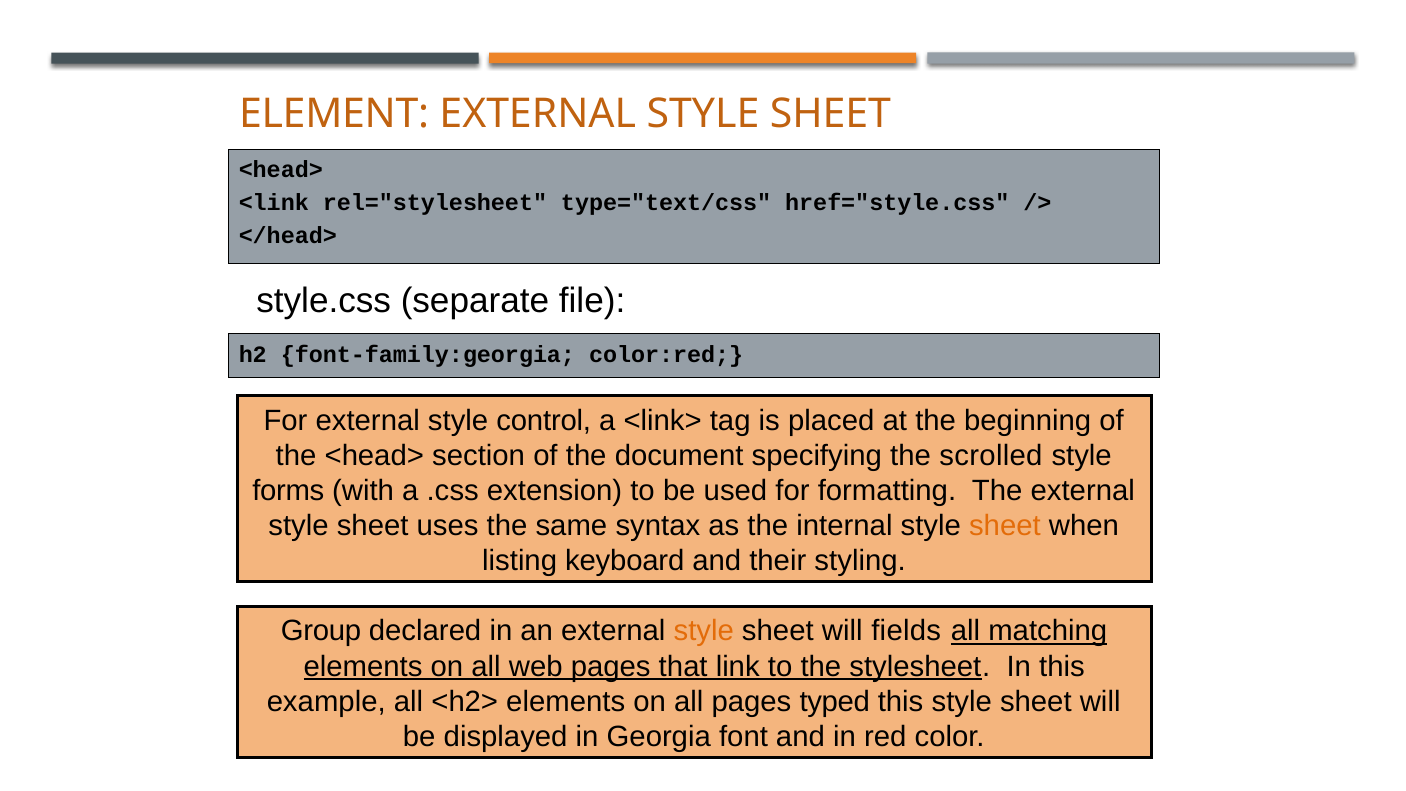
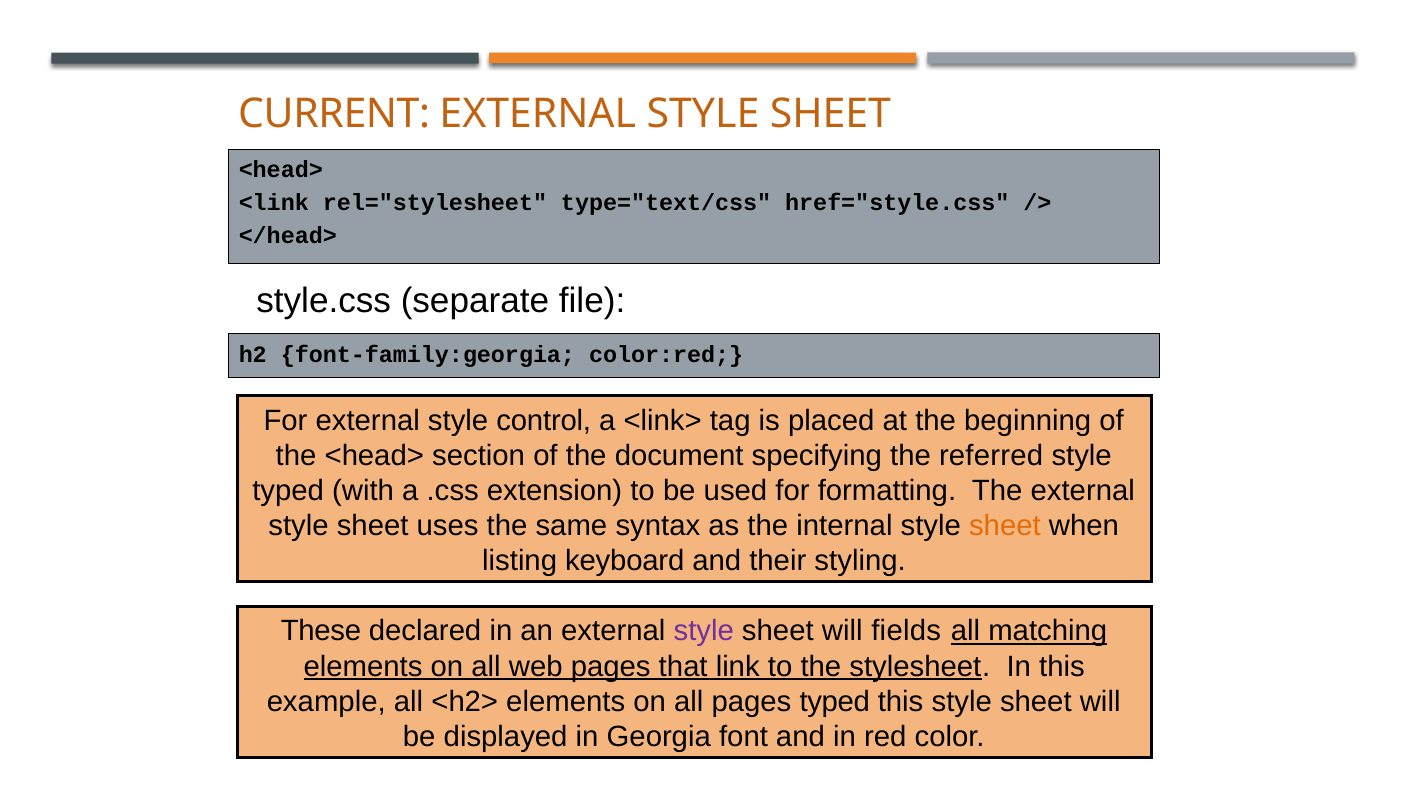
ELEMENT: ELEMENT -> CURRENT
scrolled: scrolled -> referred
forms at (288, 491): forms -> typed
Group: Group -> These
style at (704, 631) colour: orange -> purple
